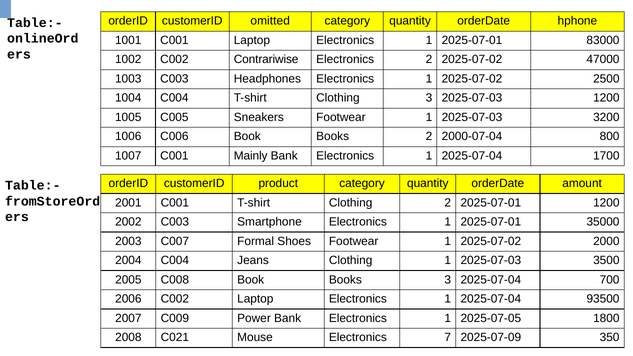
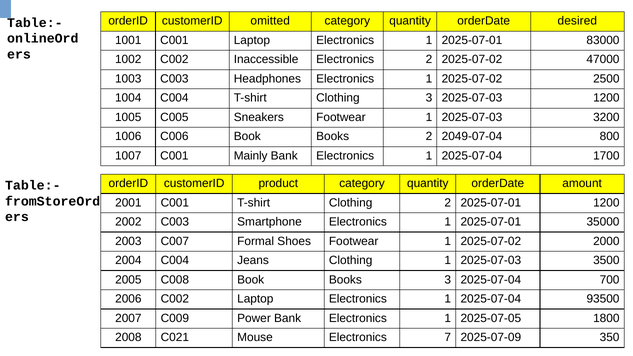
hphone: hphone -> desired
Contrariwise: Contrariwise -> Inaccessible
2000-07-04: 2000-07-04 -> 2049-07-04
